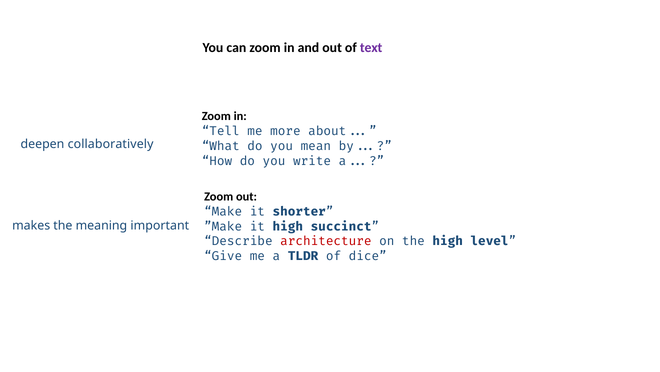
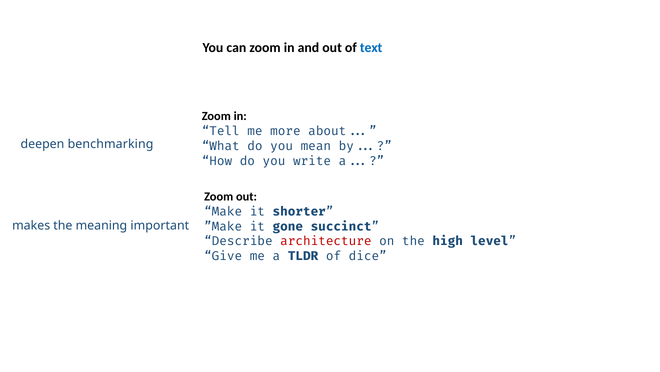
text colour: purple -> blue
collaboratively: collaboratively -> benchmarking
it high: high -> gone
